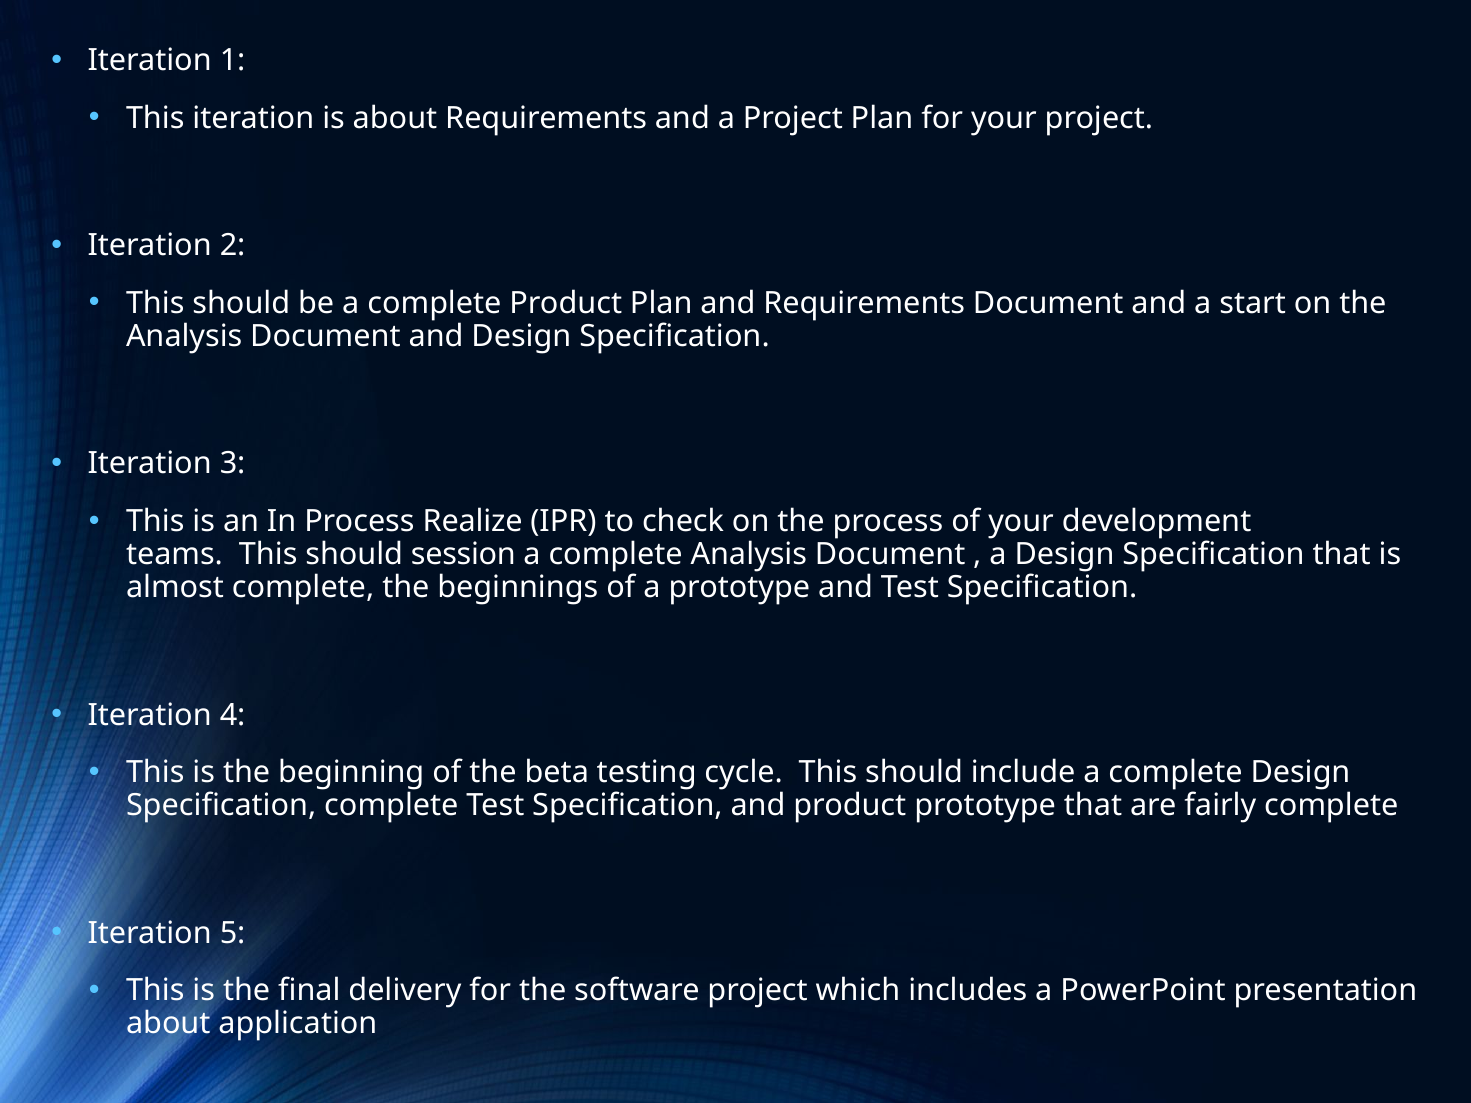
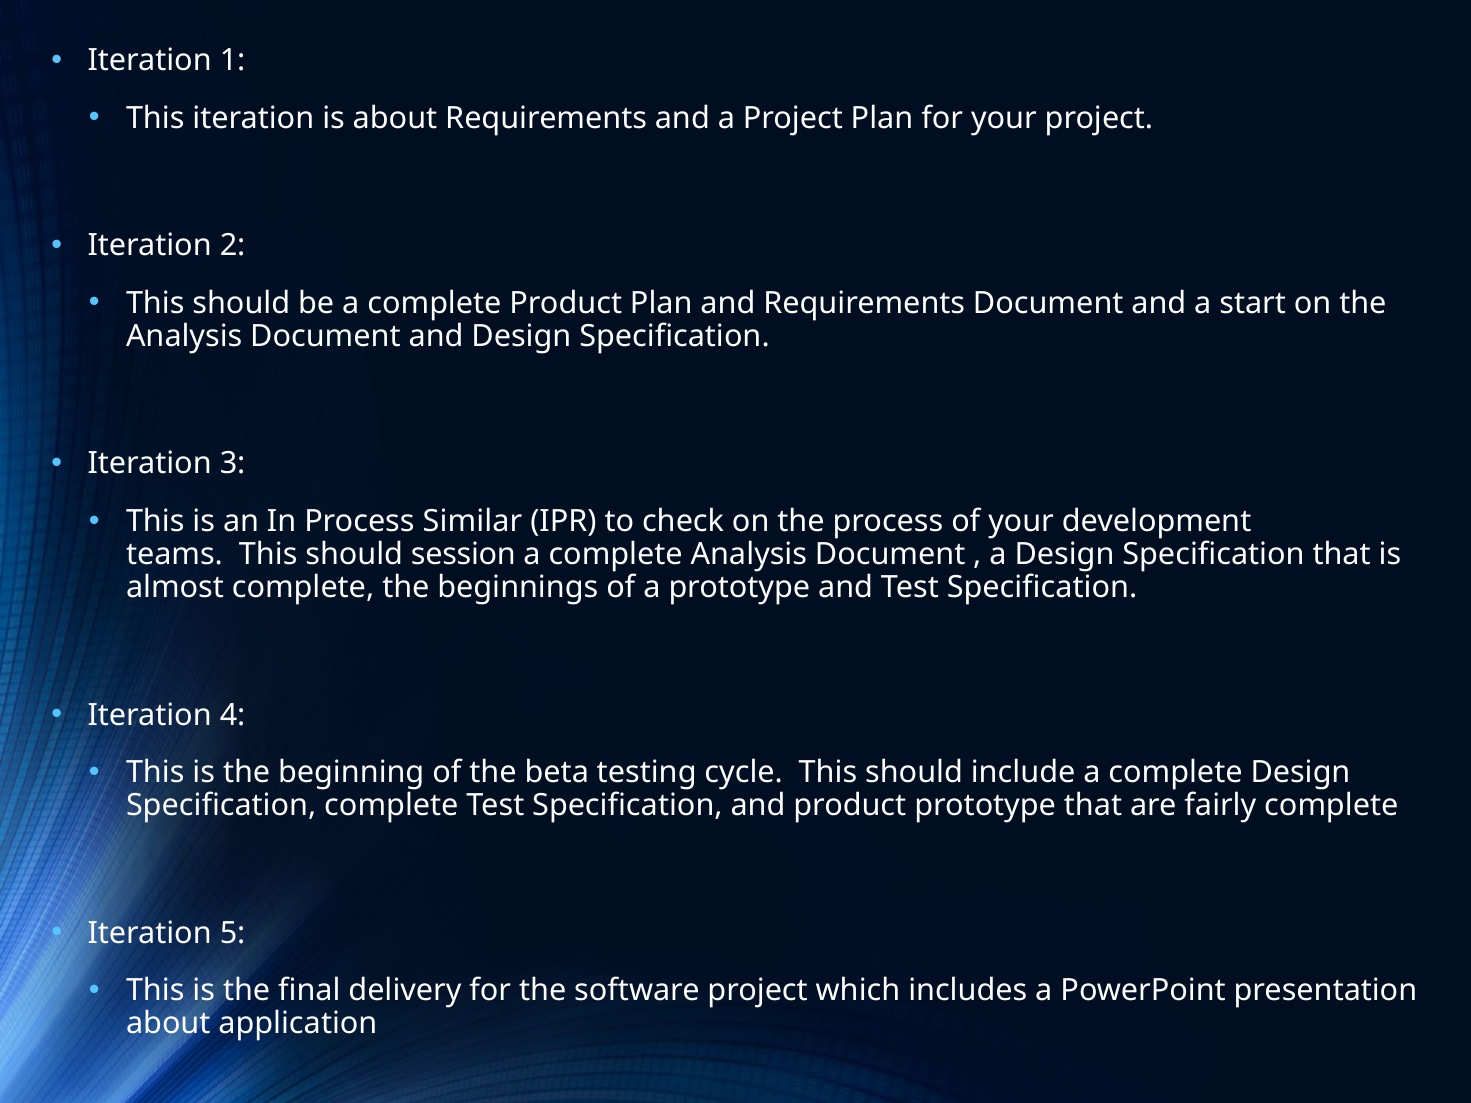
Realize: Realize -> Similar
